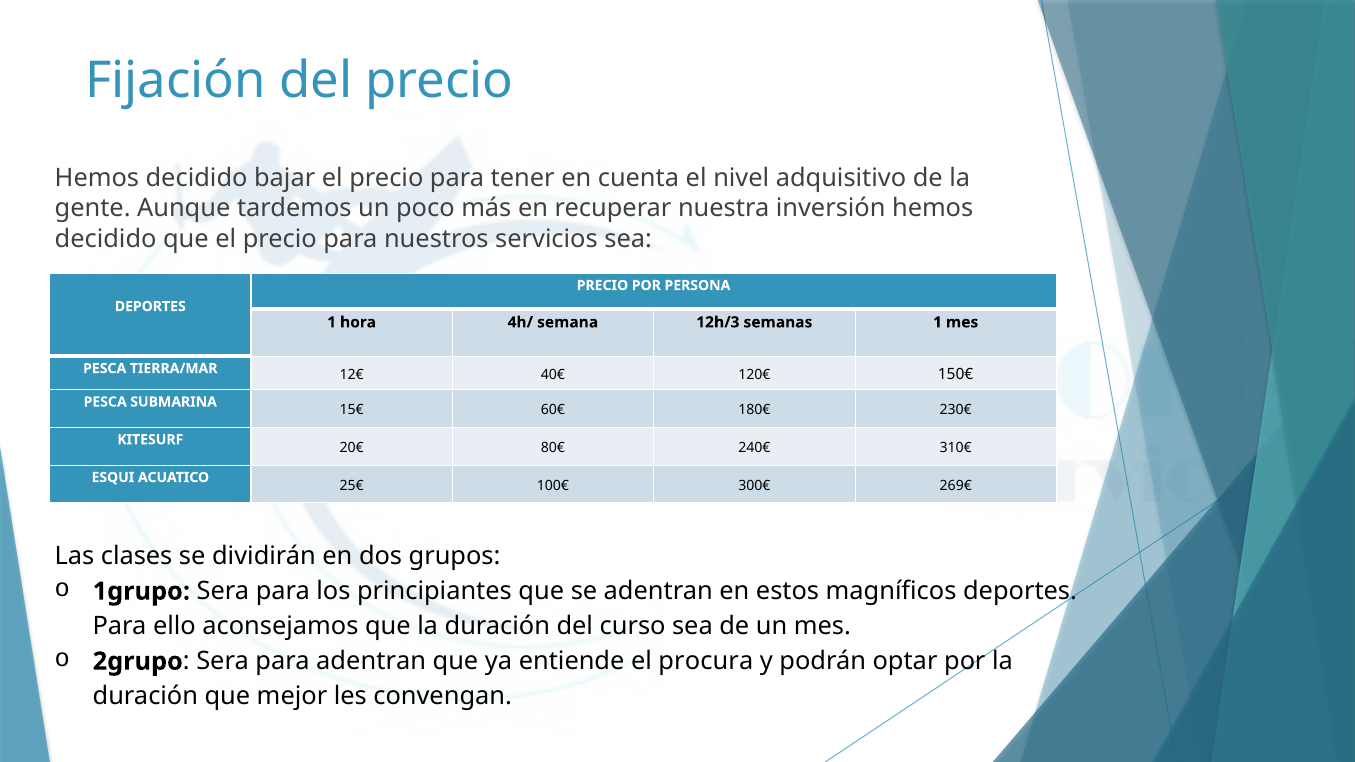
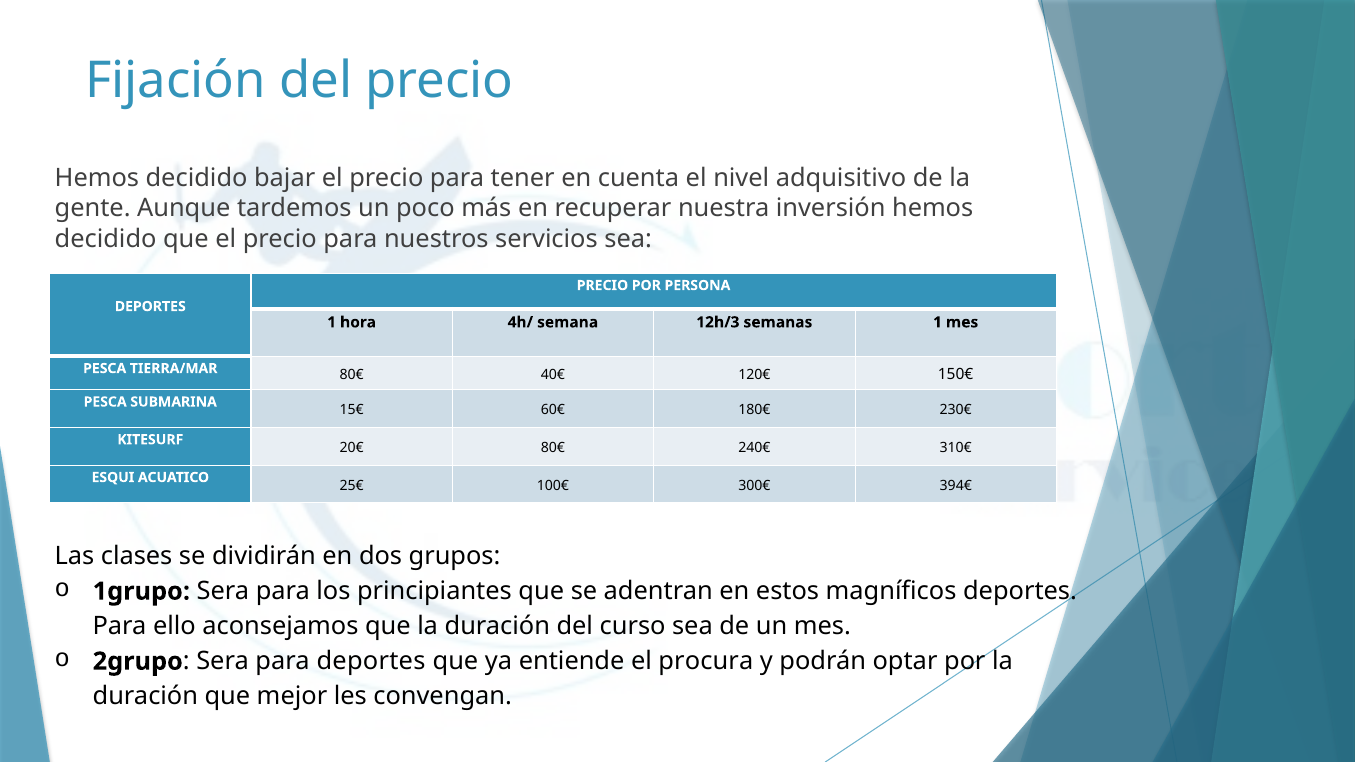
TIERRA/MAR 12€: 12€ -> 80€
269€: 269€ -> 394€
para adentran: adentran -> deportes
